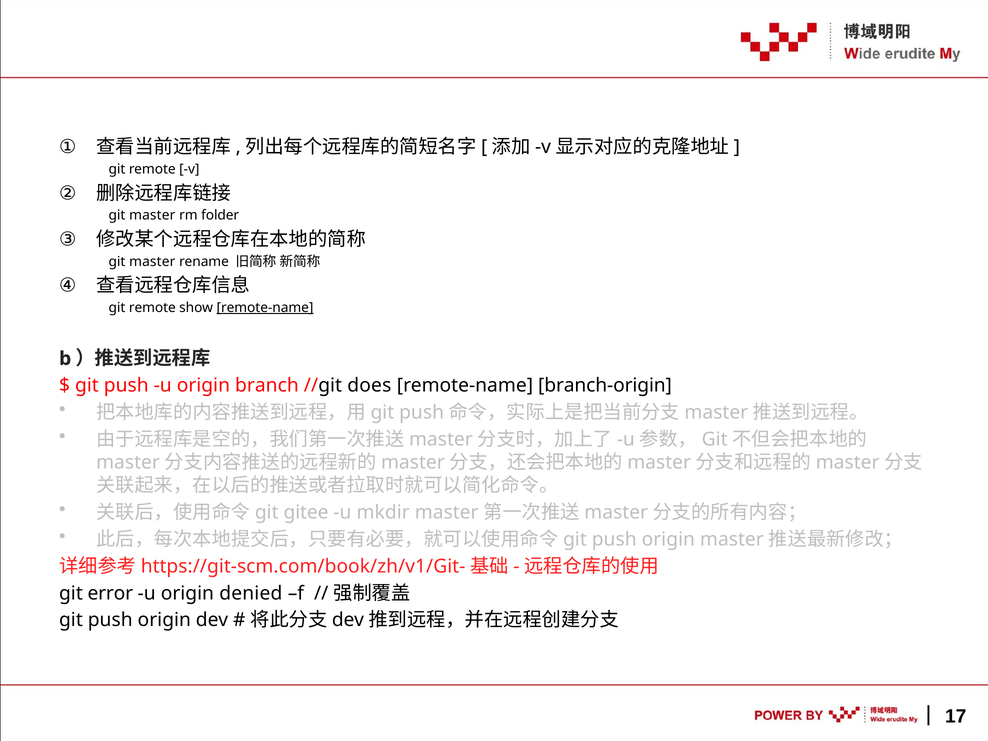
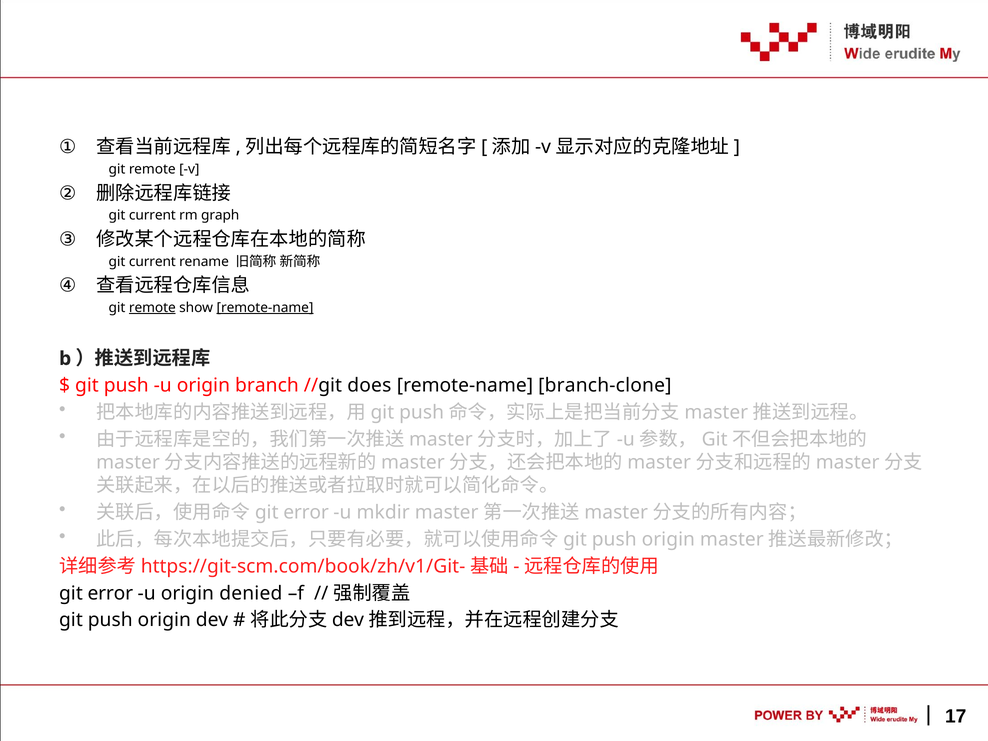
master at (152, 215): master -> current
folder: folder -> graph
master at (152, 262): master -> current
remote at (152, 308) underline: none -> present
branch-origin: branch-origin -> branch-clone
gitee at (306, 512): gitee -> error
